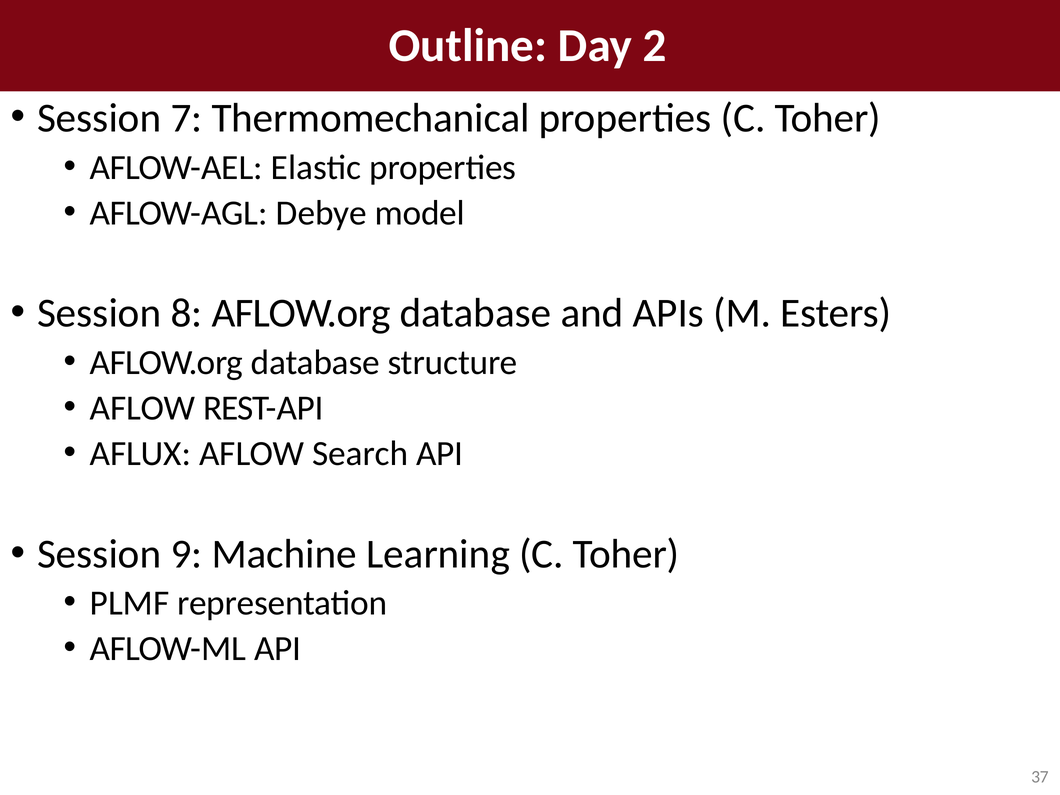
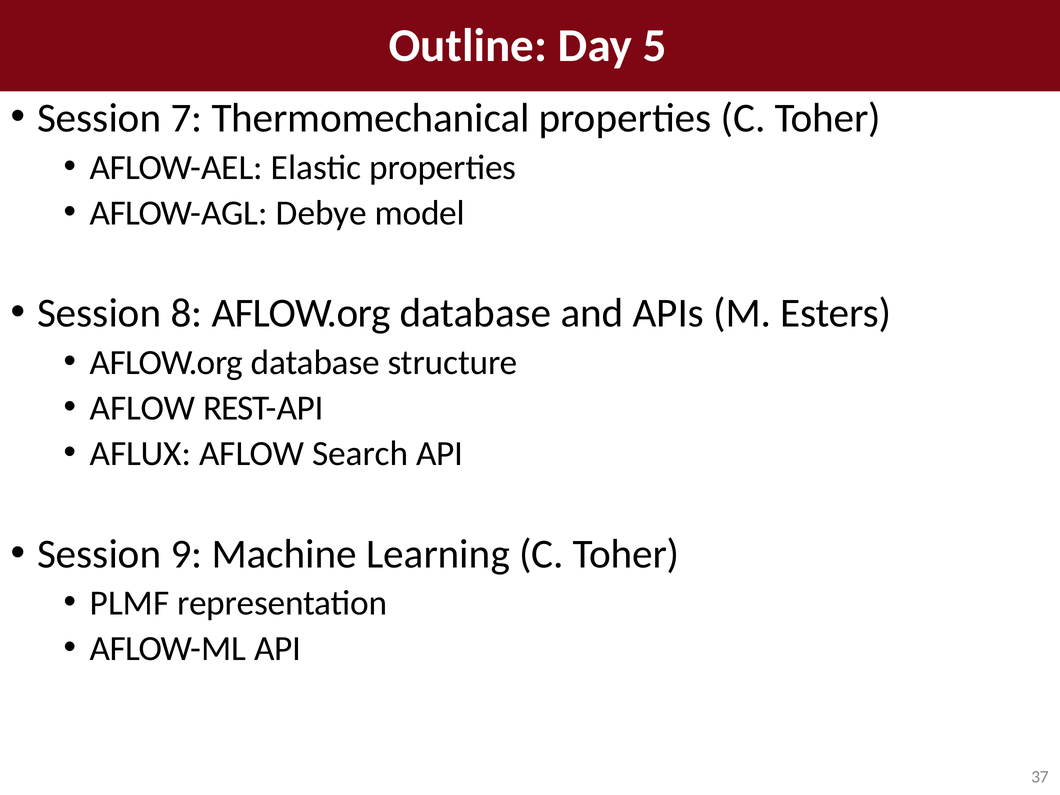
2: 2 -> 5
